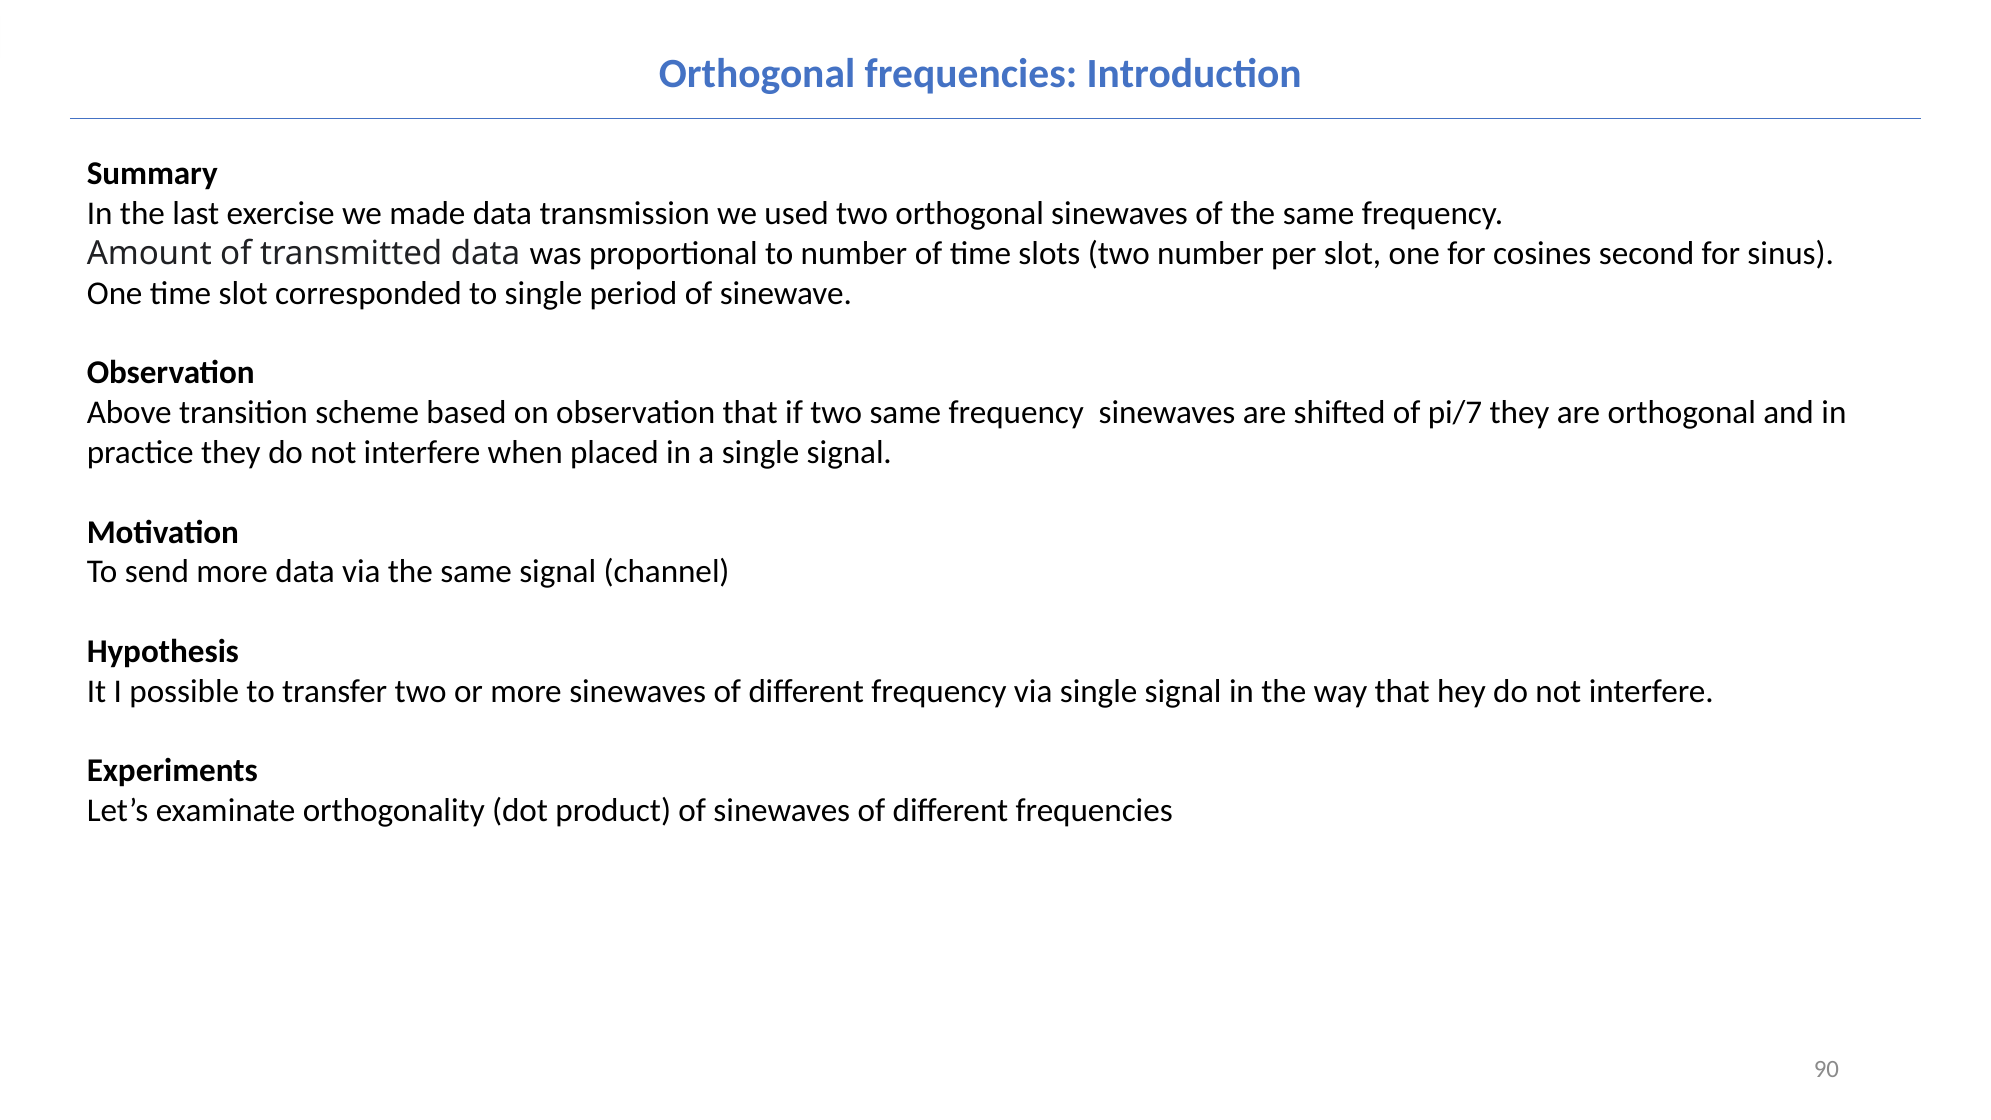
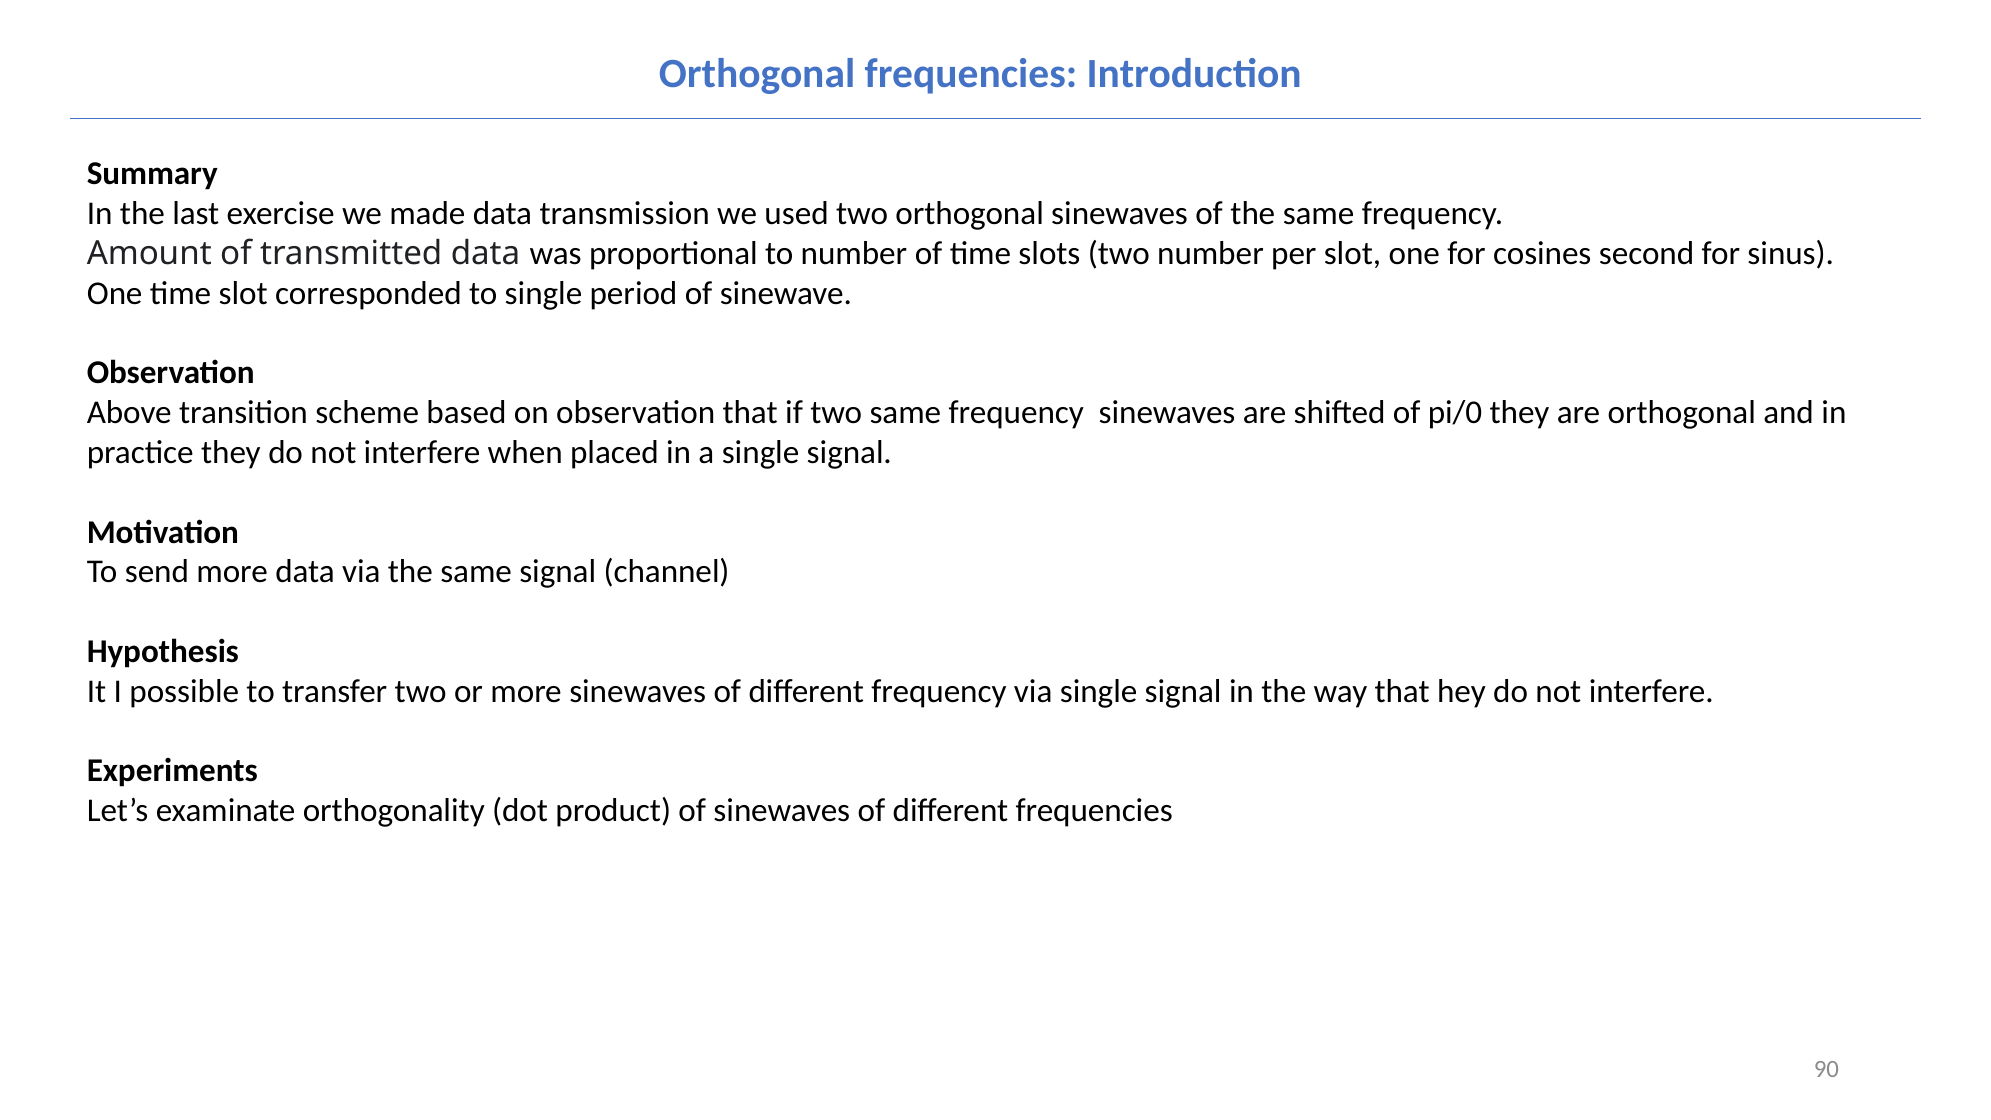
pi/7: pi/7 -> pi/0
